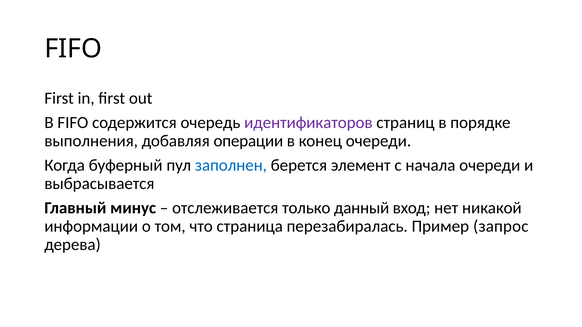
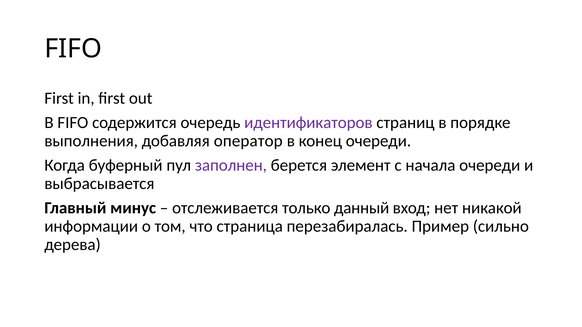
операции: операции -> оператор
заполнен colour: blue -> purple
запрос: запрос -> сильно
